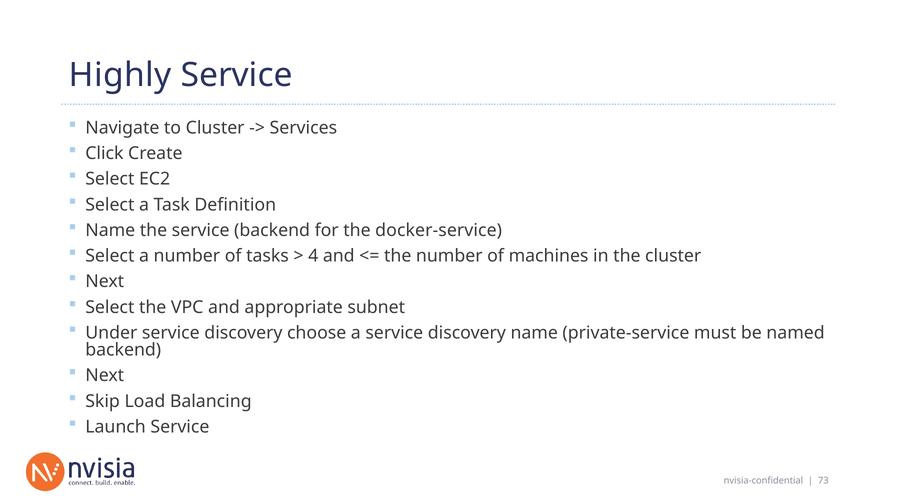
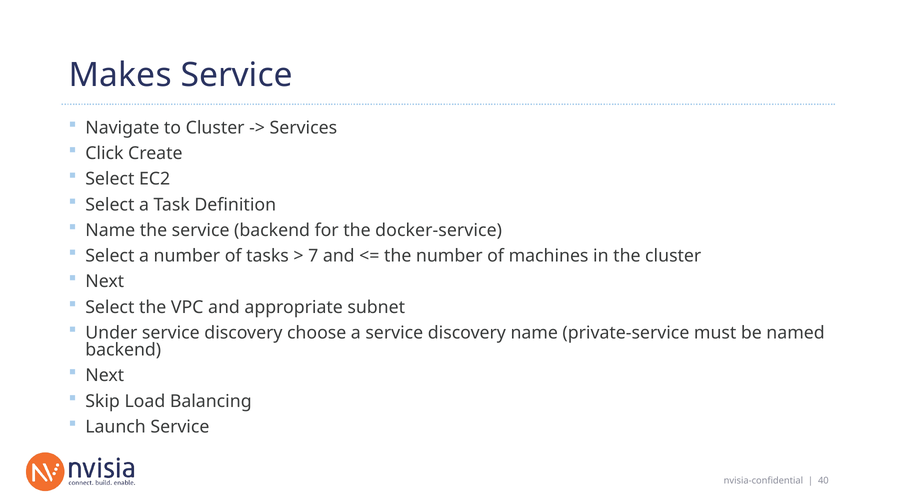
Highly: Highly -> Makes
4: 4 -> 7
73: 73 -> 40
